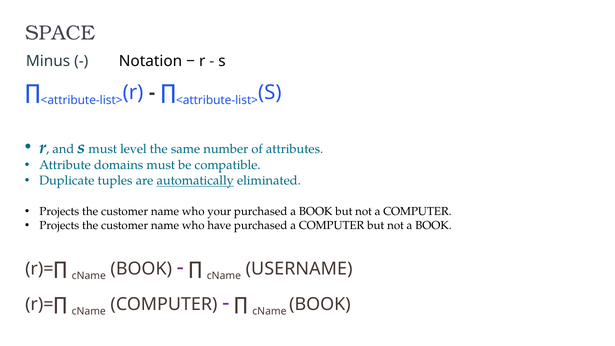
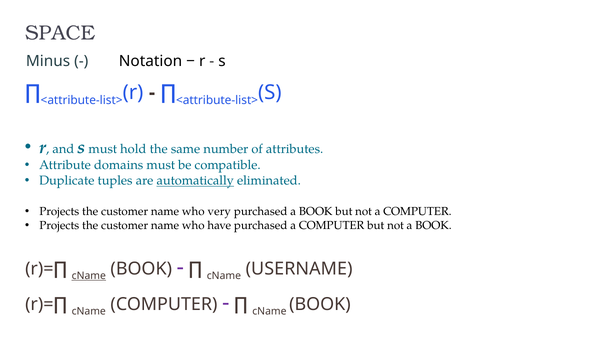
level: level -> hold
your: your -> very
cName at (89, 276) underline: none -> present
